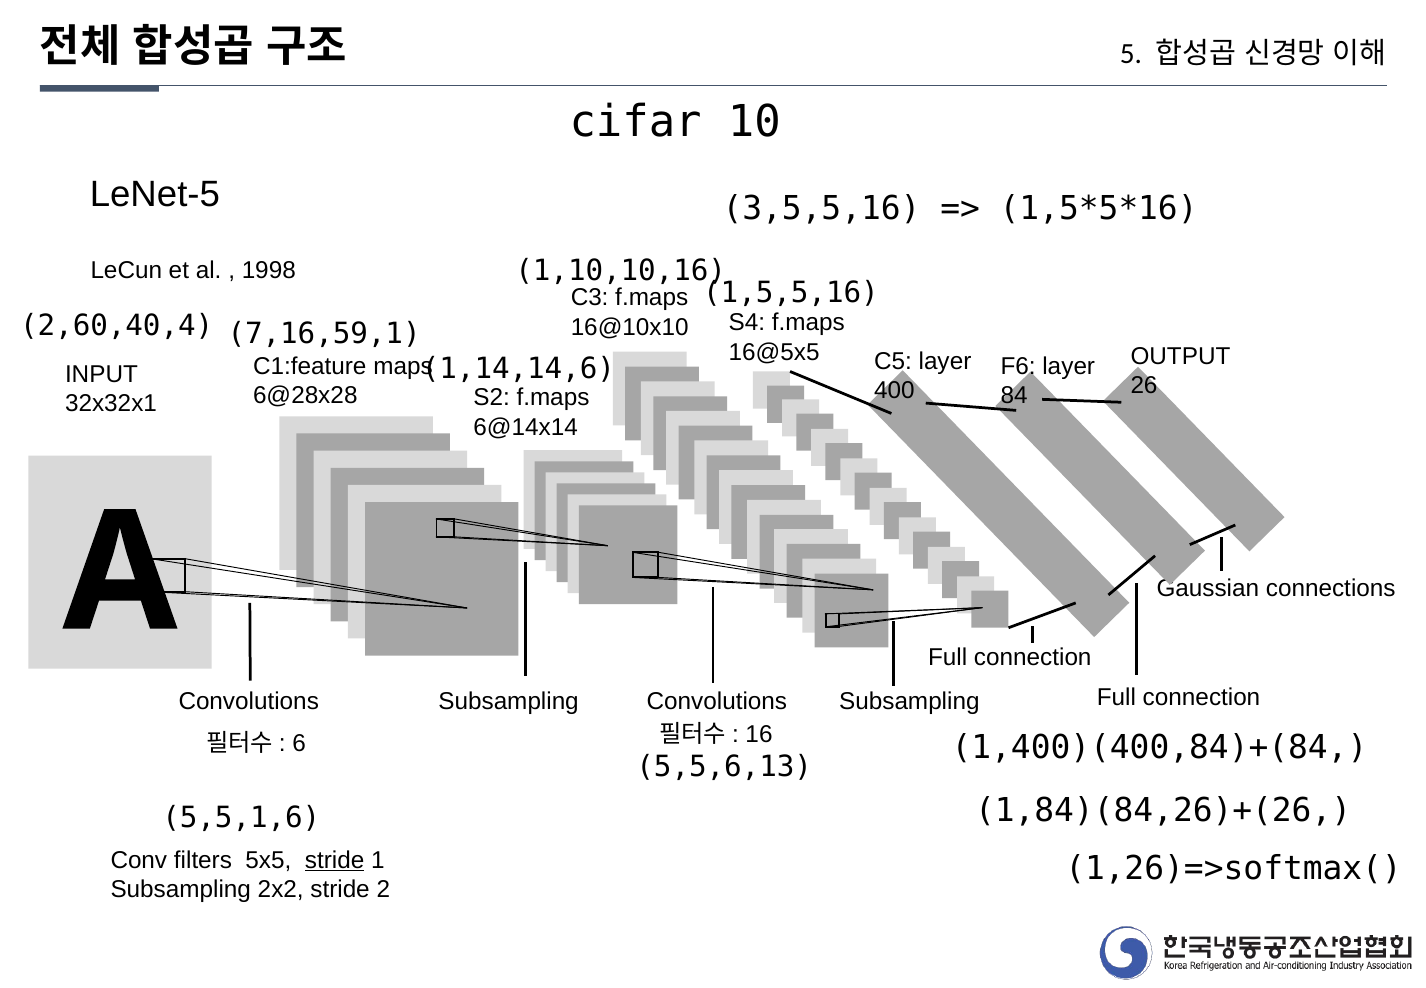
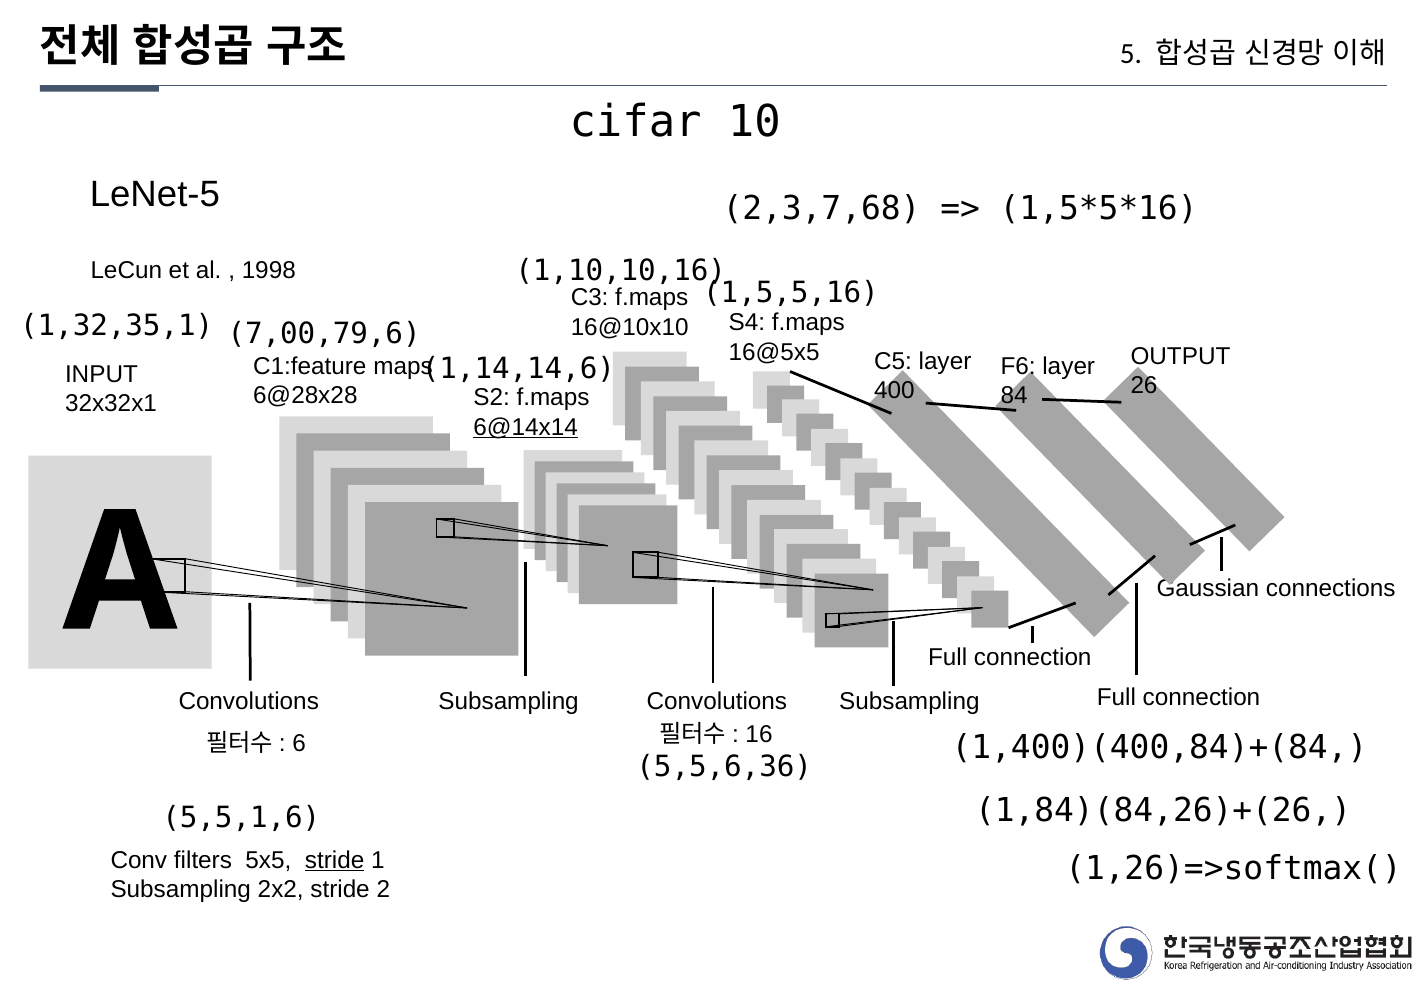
3,5,5,16: 3,5,5,16 -> 2,3,7,68
2,60,40,4: 2,60,40,4 -> 1,32,35,1
7,16,59,1: 7,16,59,1 -> 7,00,79,6
6@14x14 underline: none -> present
5,5,6,13: 5,5,6,13 -> 5,5,6,36
